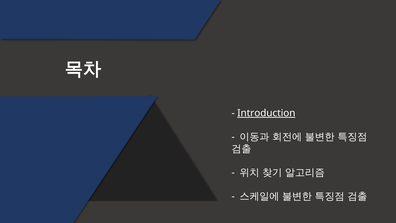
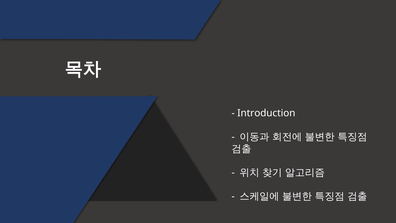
Introduction underline: present -> none
